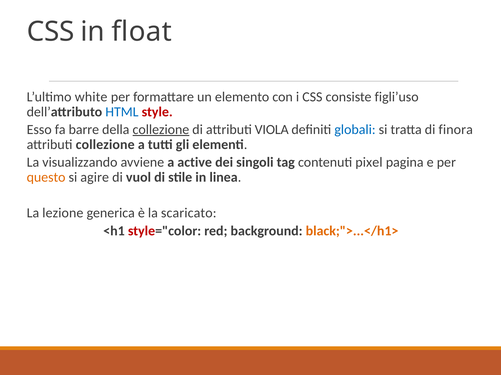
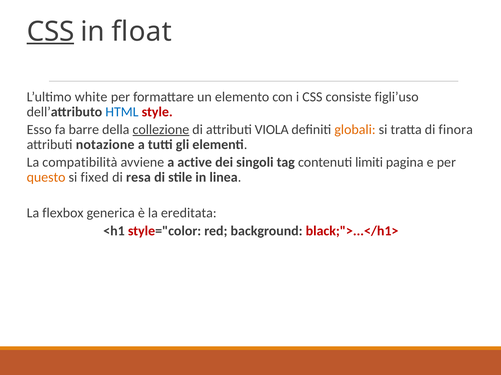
CSS at (51, 32) underline: none -> present
globali colour: blue -> orange
attributi collezione: collezione -> notazione
visualizzando: visualizzando -> compatibilità
pixel: pixel -> limiti
agire: agire -> fixed
vuol: vuol -> resa
lezione: lezione -> flexbox
scaricato: scaricato -> ereditata
black;">...</h1> colour: orange -> red
